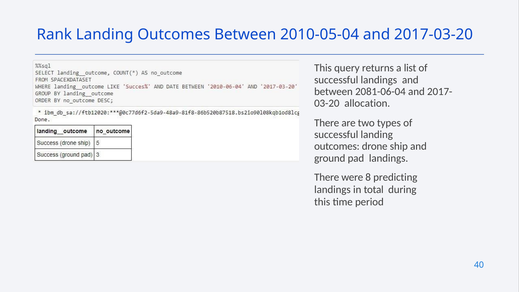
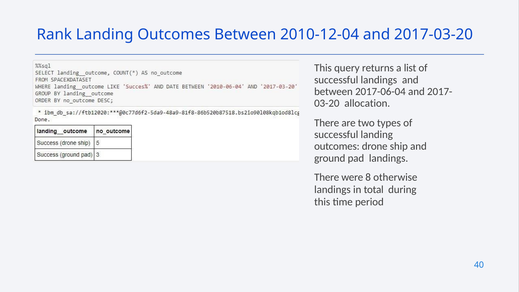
2010-05-04: 2010-05-04 -> 2010-12-04
2081-06-04: 2081-06-04 -> 2017-06-04
predicting: predicting -> otherwise
